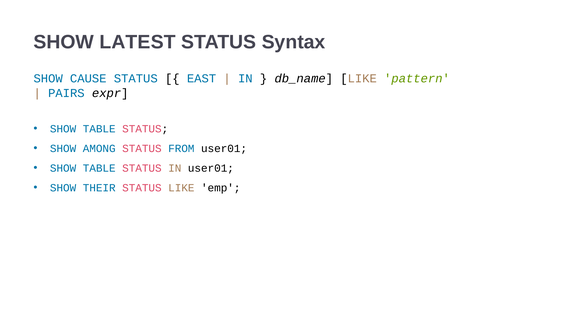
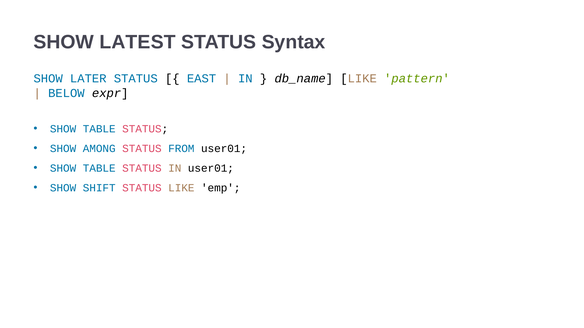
CAUSE: CAUSE -> LATER
PAIRS: PAIRS -> BELOW
THEIR: THEIR -> SHIFT
